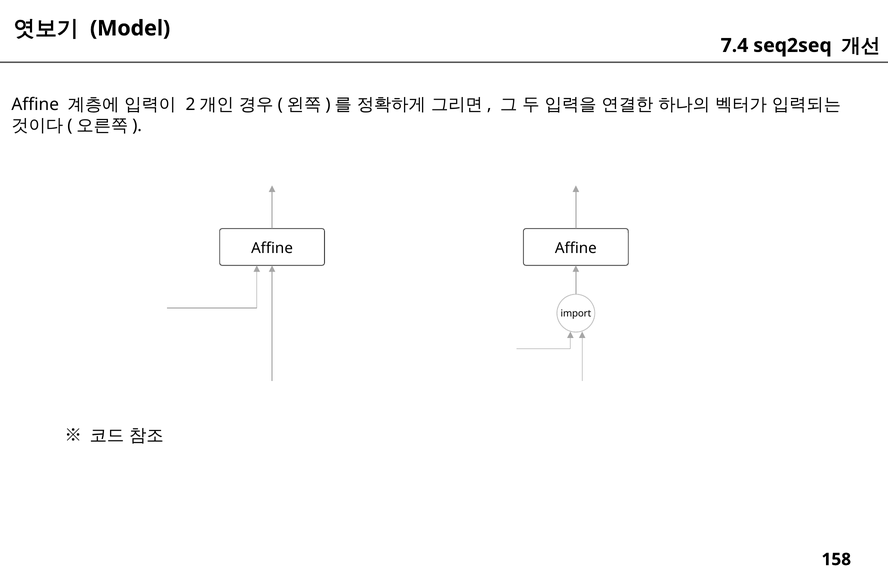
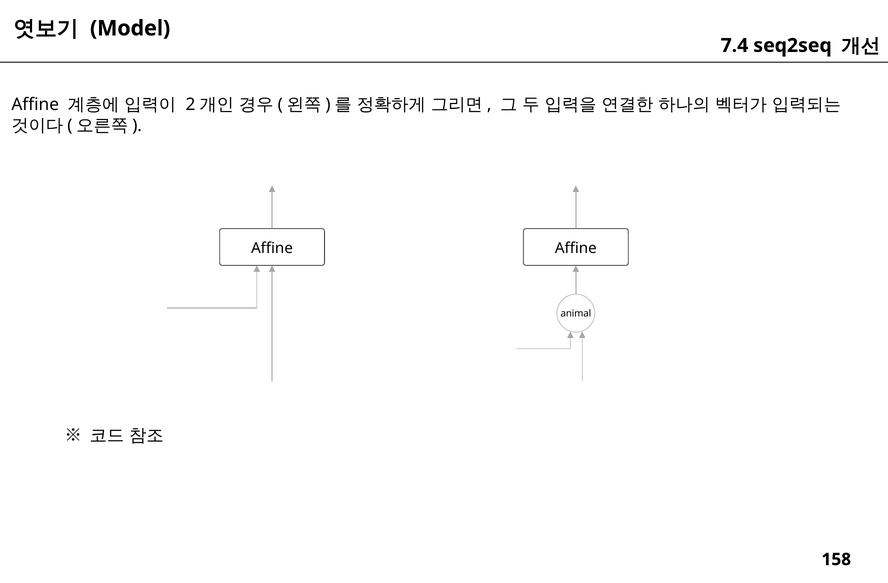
import: import -> animal
